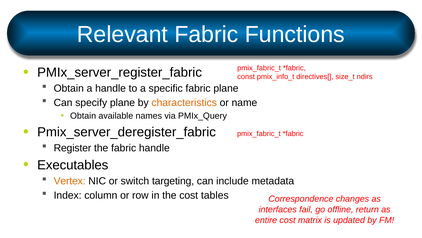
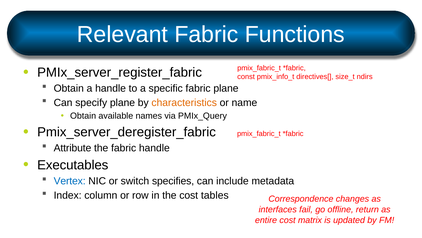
Register: Register -> Attribute
Vertex colour: orange -> blue
targeting: targeting -> specifies
